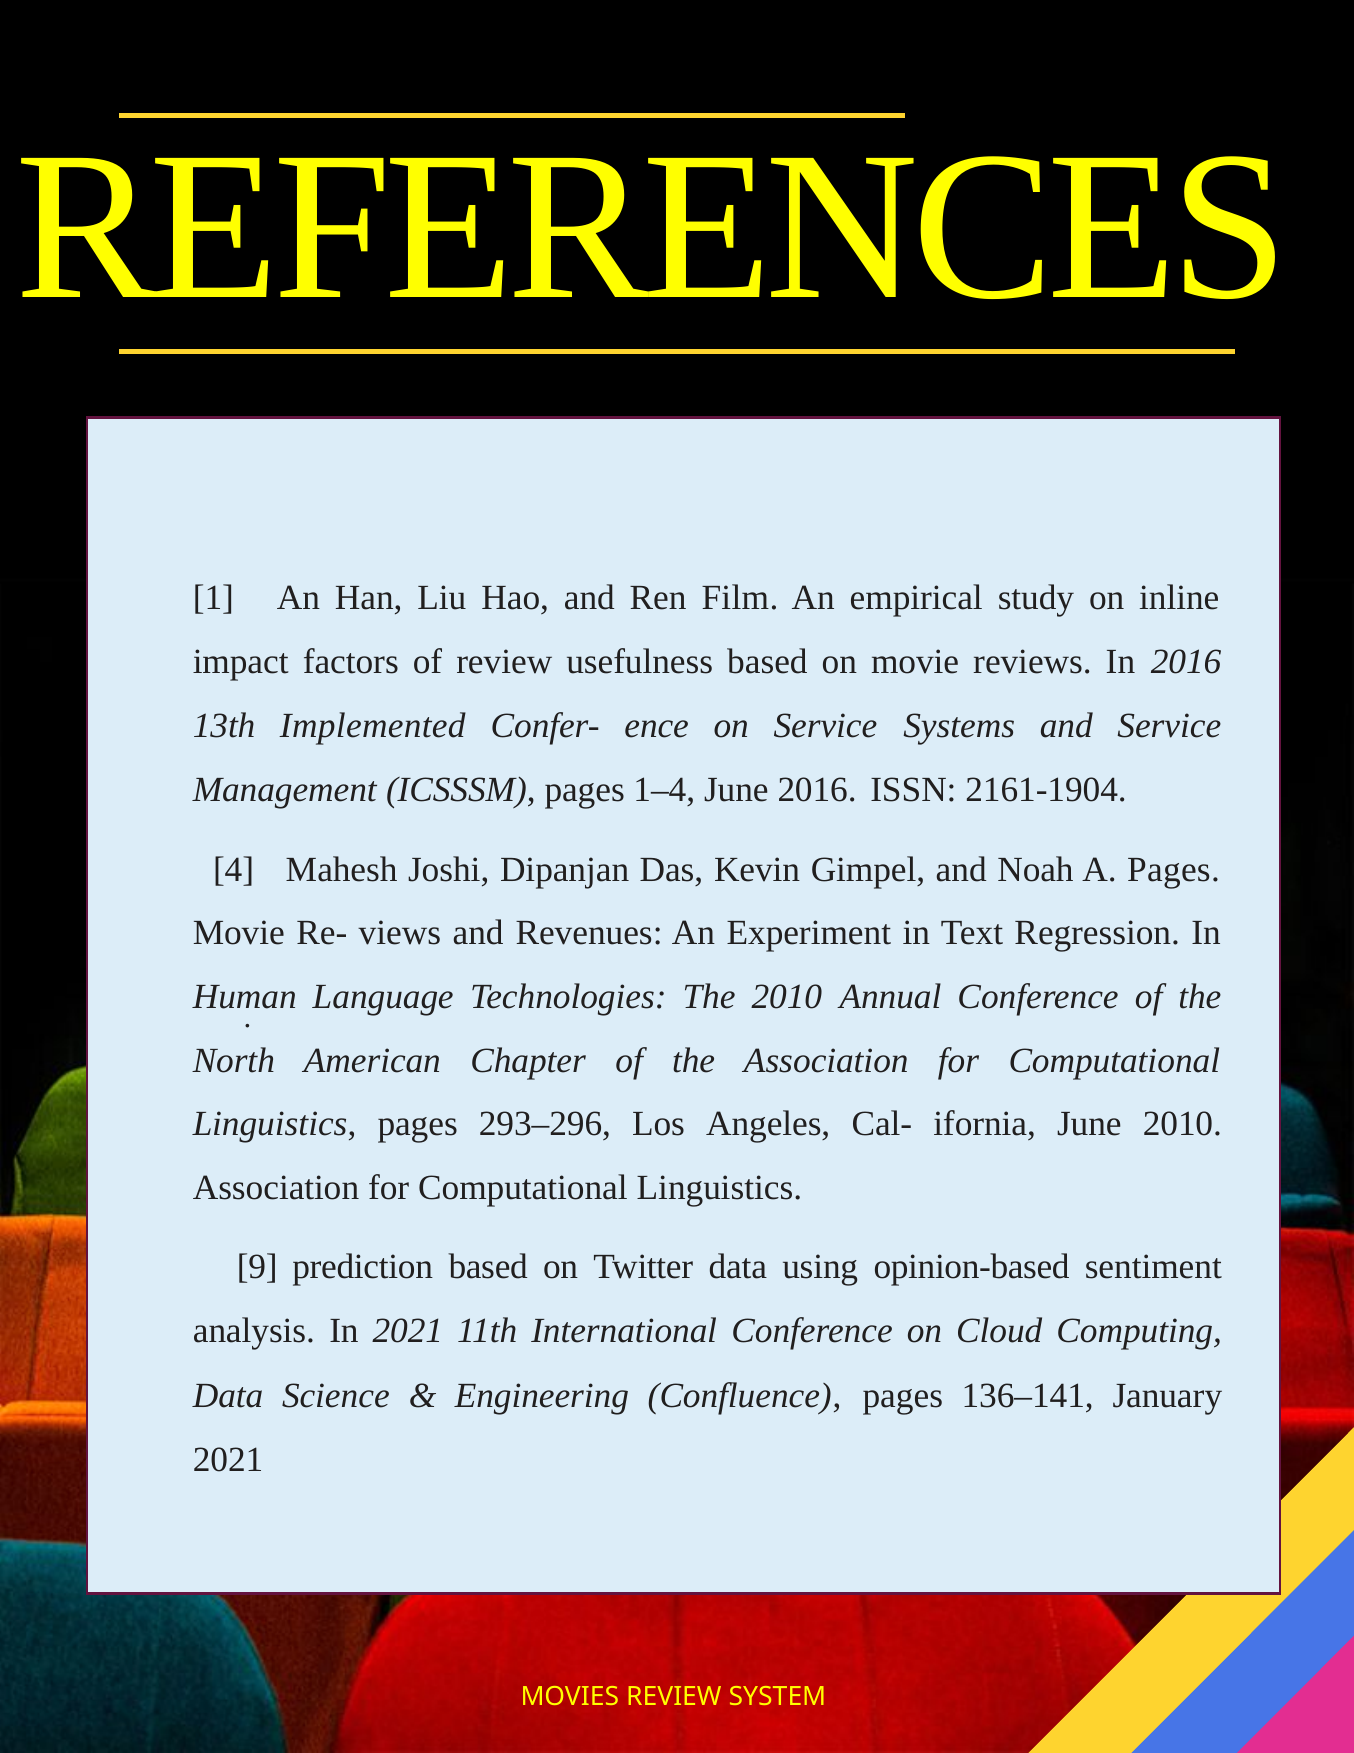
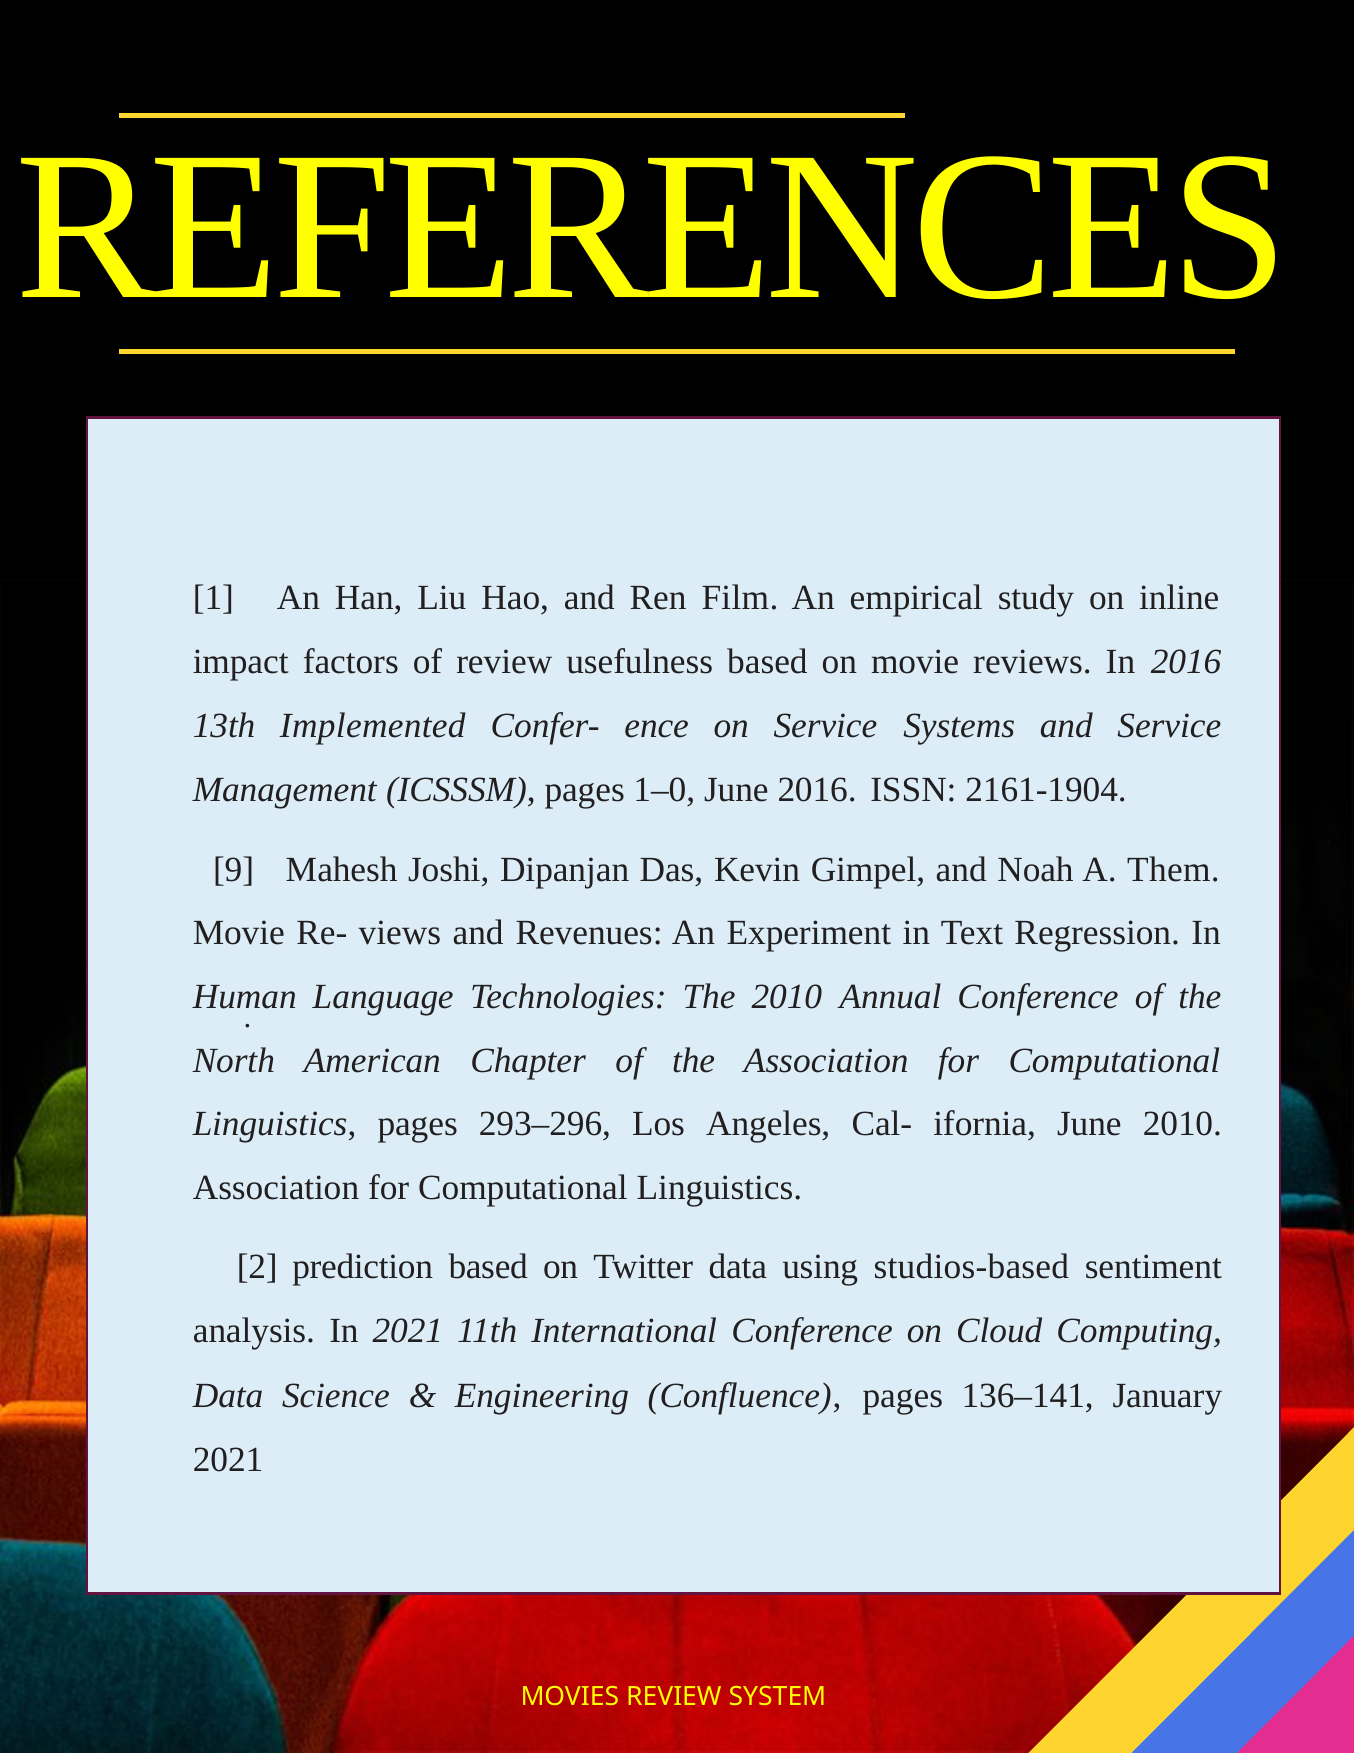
1–4: 1–4 -> 1–0
4: 4 -> 9
A Pages: Pages -> Them
9: 9 -> 2
opinion-based: opinion-based -> studios-based
